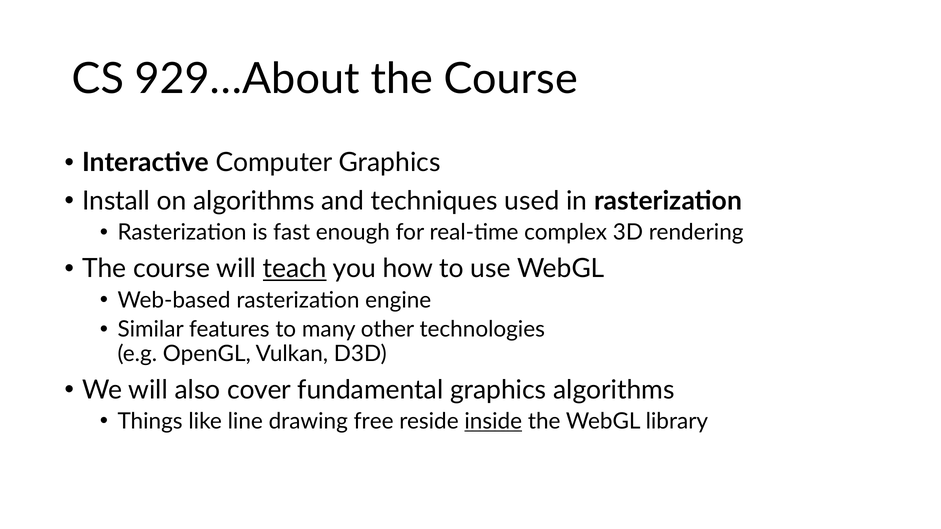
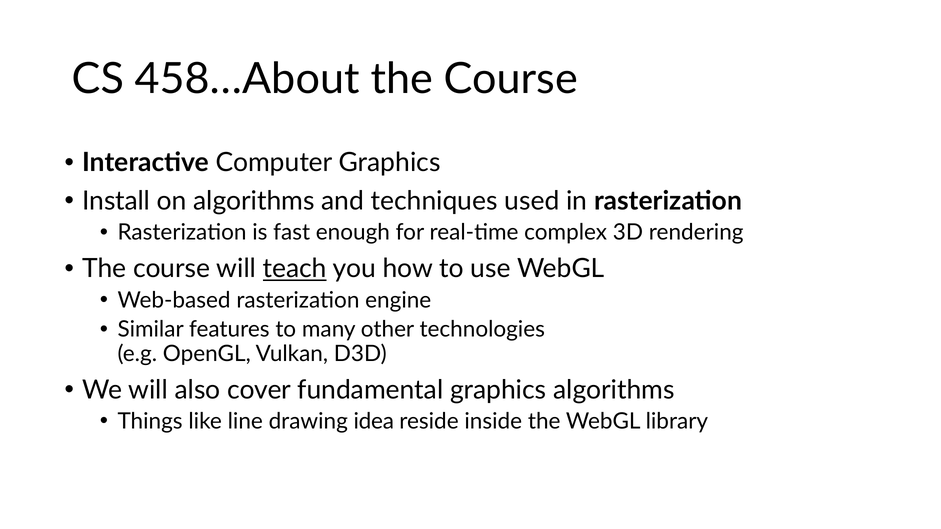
929…About: 929…About -> 458…About
free: free -> idea
inside underline: present -> none
